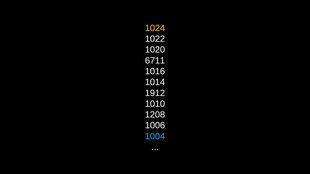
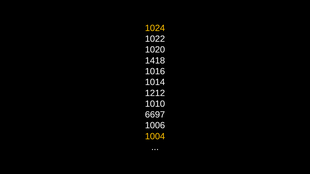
6711: 6711 -> 1418
1912: 1912 -> 1212
1208: 1208 -> 6697
1004 colour: light blue -> yellow
